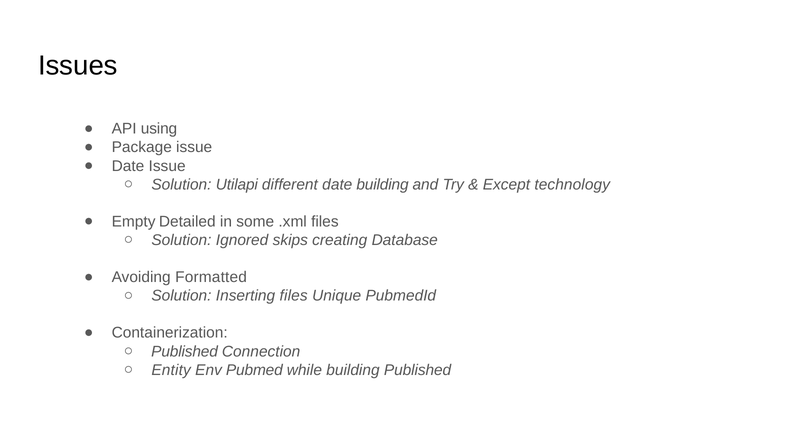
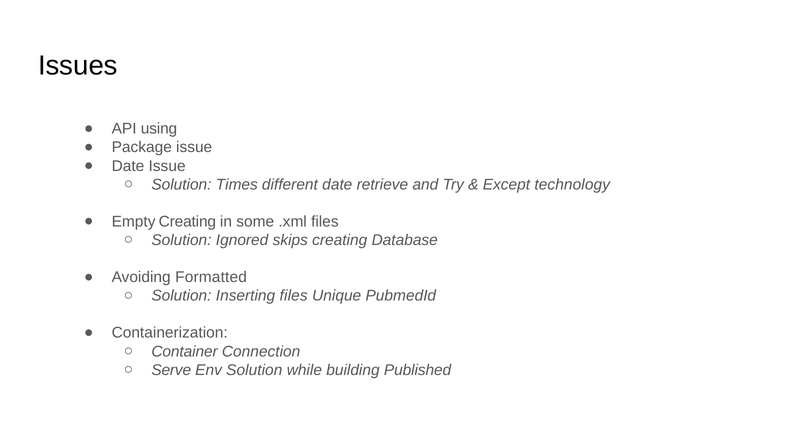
Utilapi: Utilapi -> Times
date building: building -> retrieve
Empty Detailed: Detailed -> Creating
Published at (185, 352): Published -> Container
Entity: Entity -> Serve
Env Pubmed: Pubmed -> Solution
